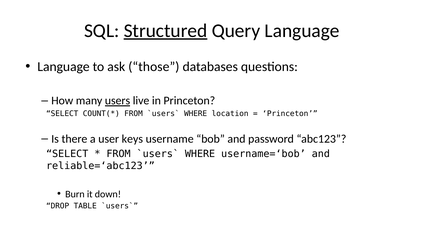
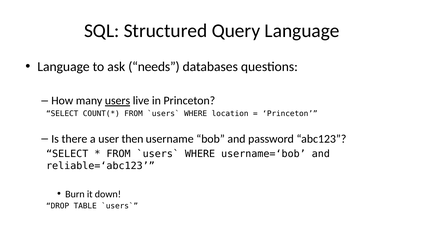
Structured underline: present -> none
those: those -> needs
keys: keys -> then
